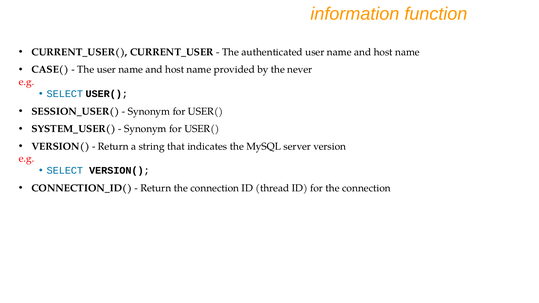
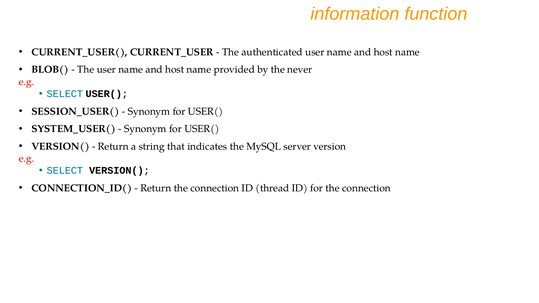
CASE(: CASE( -> BLOB(
